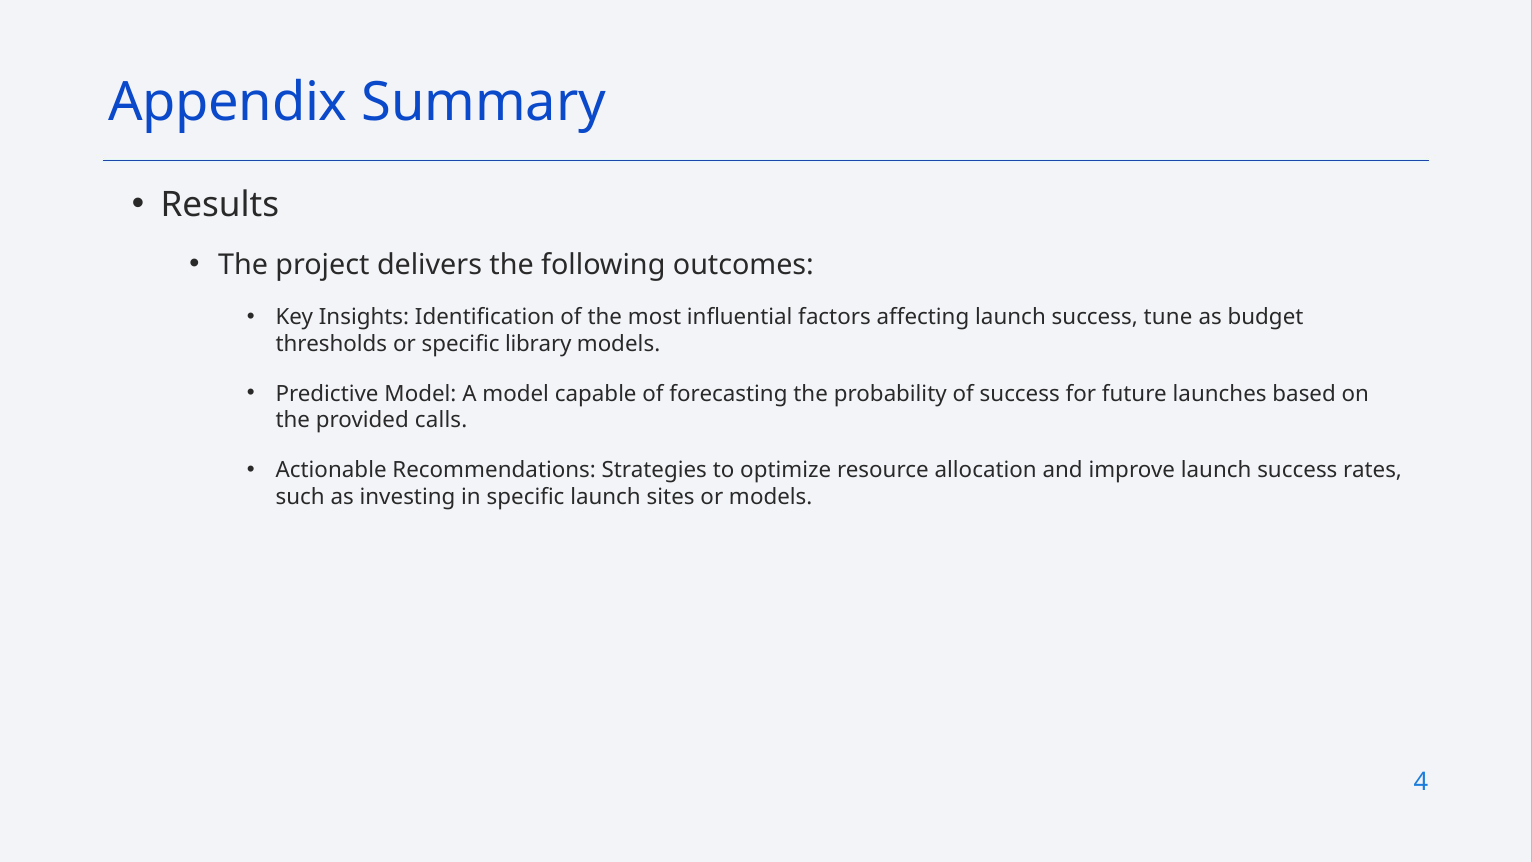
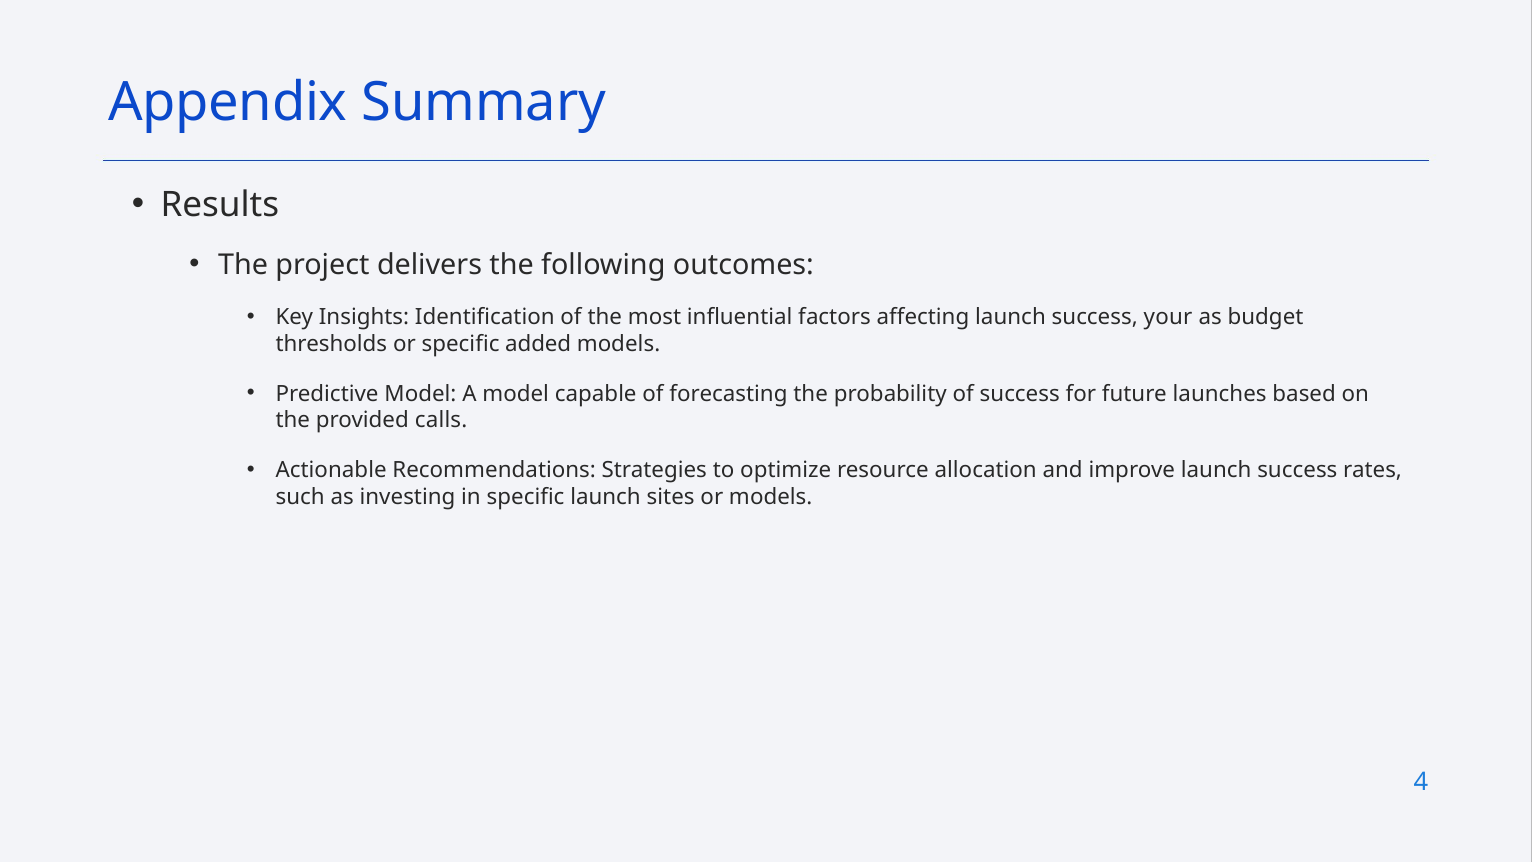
tune: tune -> your
library: library -> added
